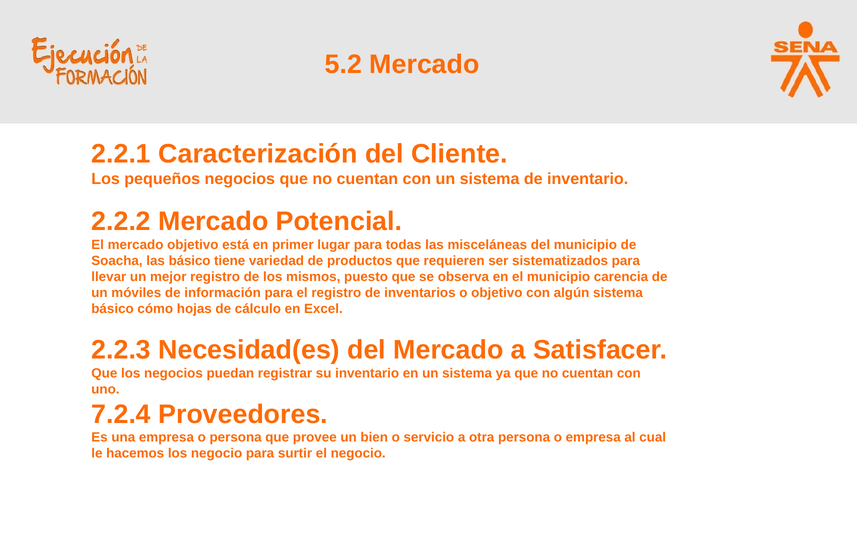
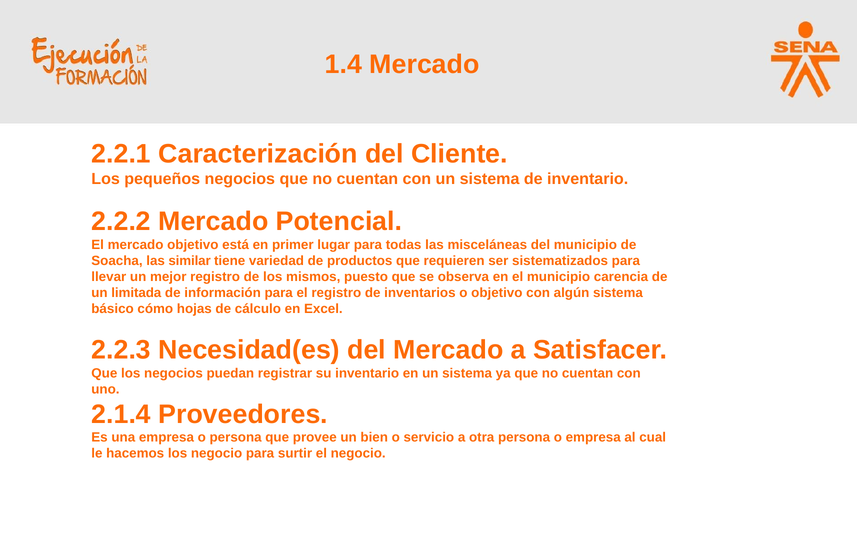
5.2: 5.2 -> 1.4
las básico: básico -> similar
móviles: móviles -> limitada
7.2.4: 7.2.4 -> 2.1.4
